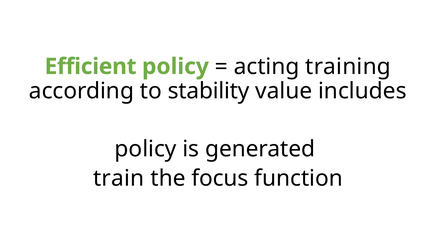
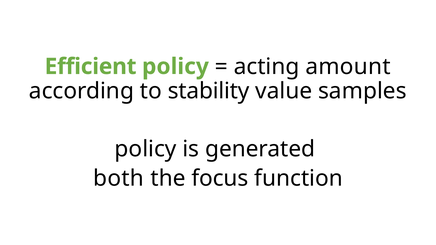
training: training -> amount
includes: includes -> samples
train: train -> both
